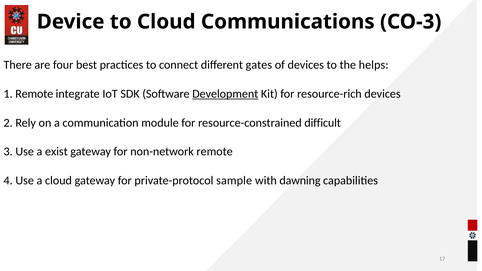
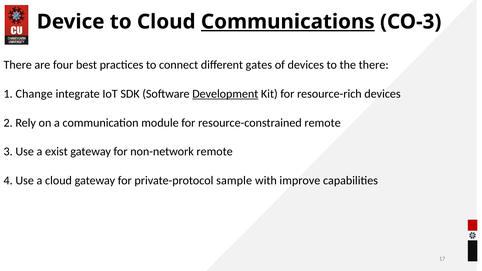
Communications underline: none -> present
the helps: helps -> there
1 Remote: Remote -> Change
resource-constrained difficult: difficult -> remote
dawning: dawning -> improve
